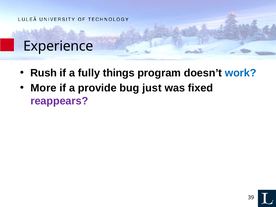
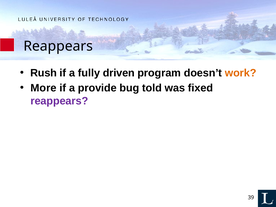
Experience at (58, 46): Experience -> Reappears
things: things -> driven
work colour: blue -> orange
just: just -> told
